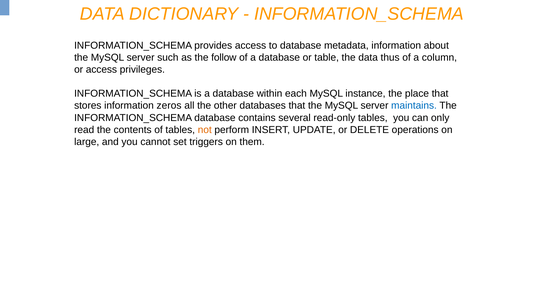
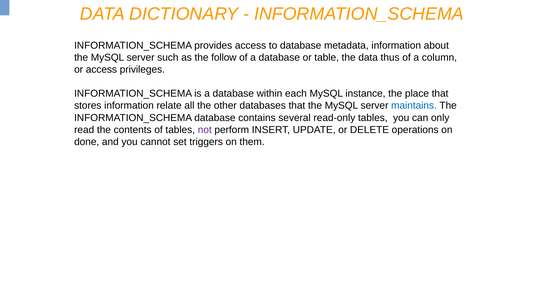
zeros: zeros -> relate
not colour: orange -> purple
large: large -> done
